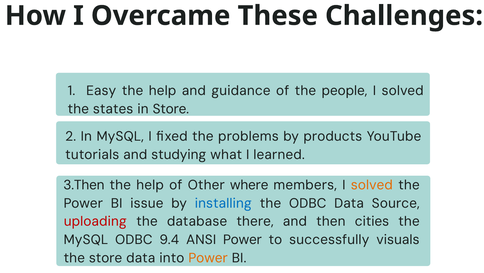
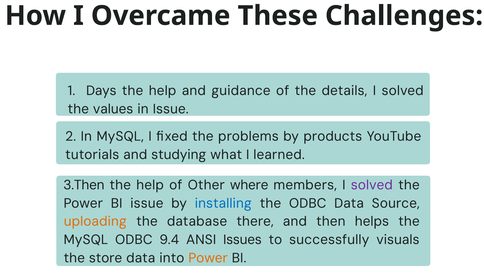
Easy: Easy -> Days
people: people -> details
states: states -> values
in Store: Store -> Issue
solved at (372, 184) colour: orange -> purple
uploading colour: red -> orange
cities: cities -> helps
ANSI Power: Power -> Issues
